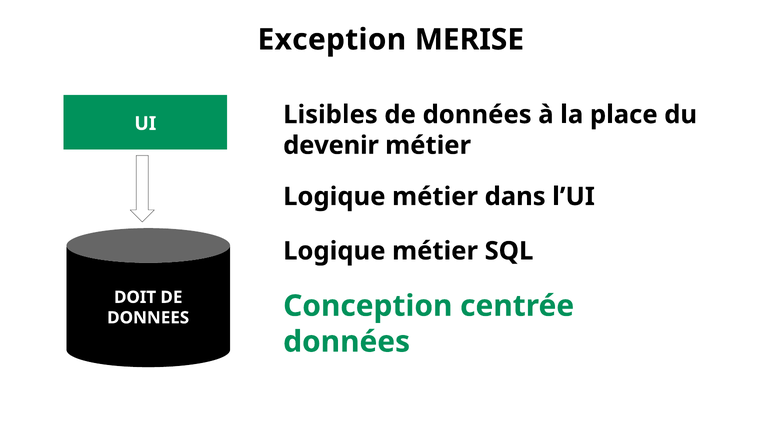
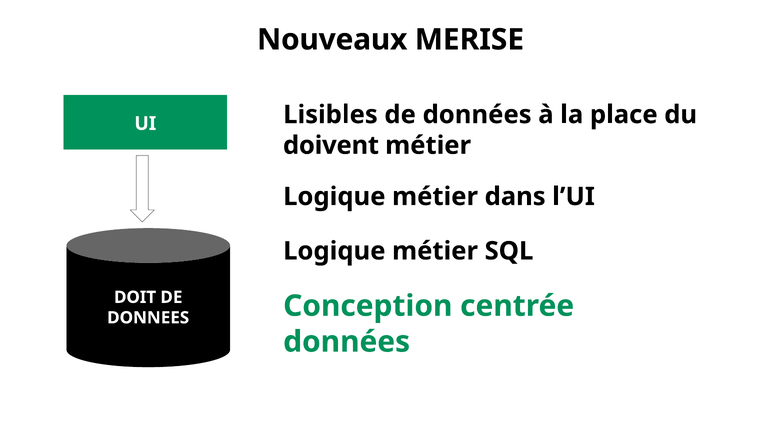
Exception: Exception -> Nouveaux
devenir: devenir -> doivent
